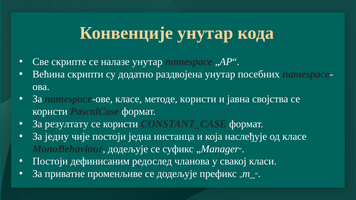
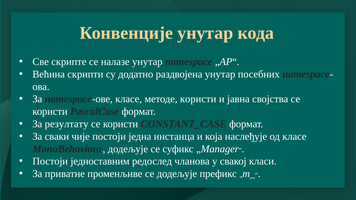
једну: једну -> сваки
дефинисаним: дефинисаним -> једноставним
